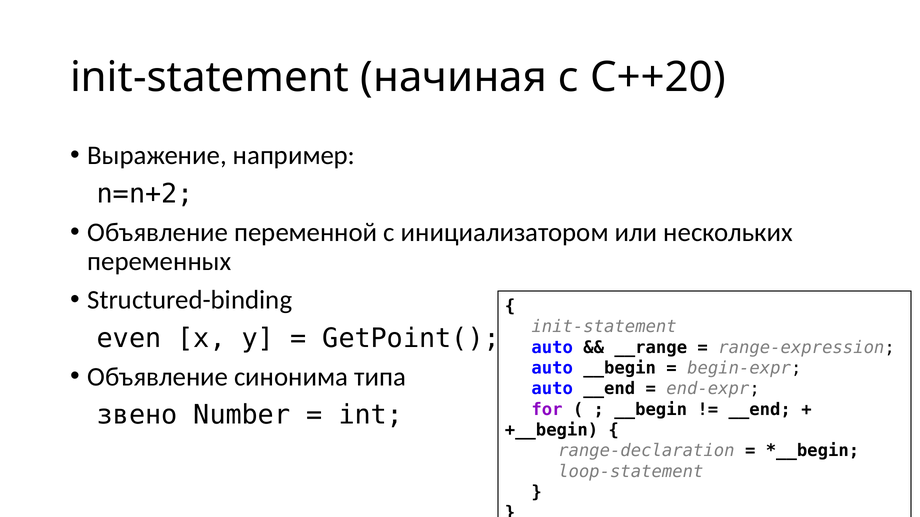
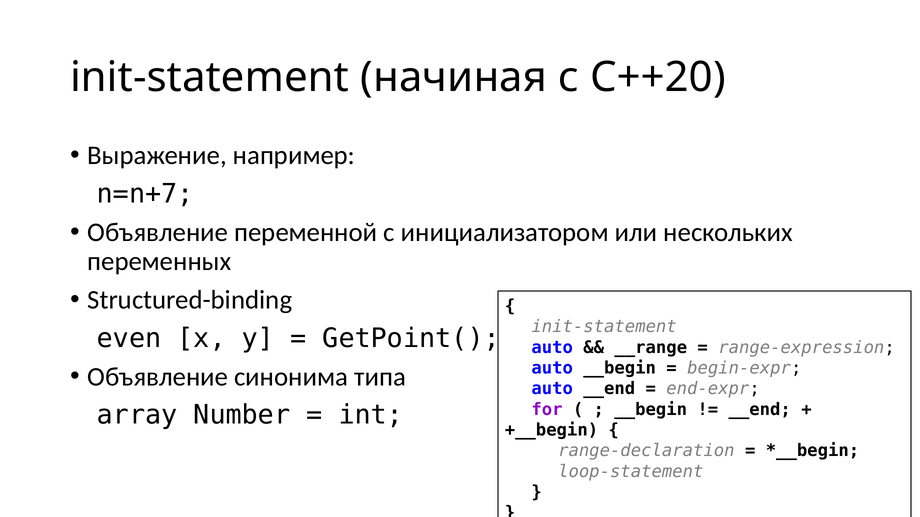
n=n+2: n=n+2 -> n=n+7
звено: звено -> array
